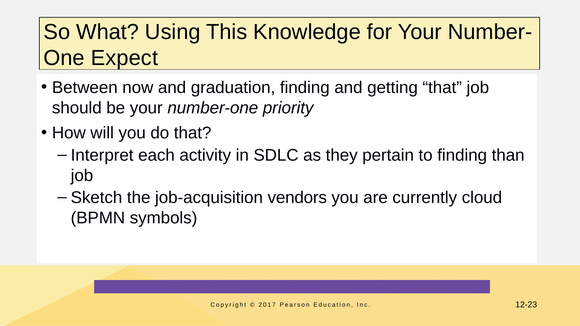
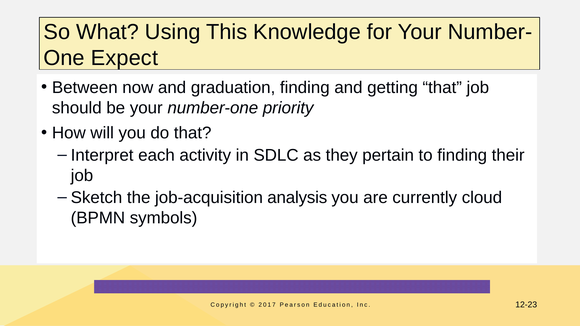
than: than -> their
vendors: vendors -> analysis
